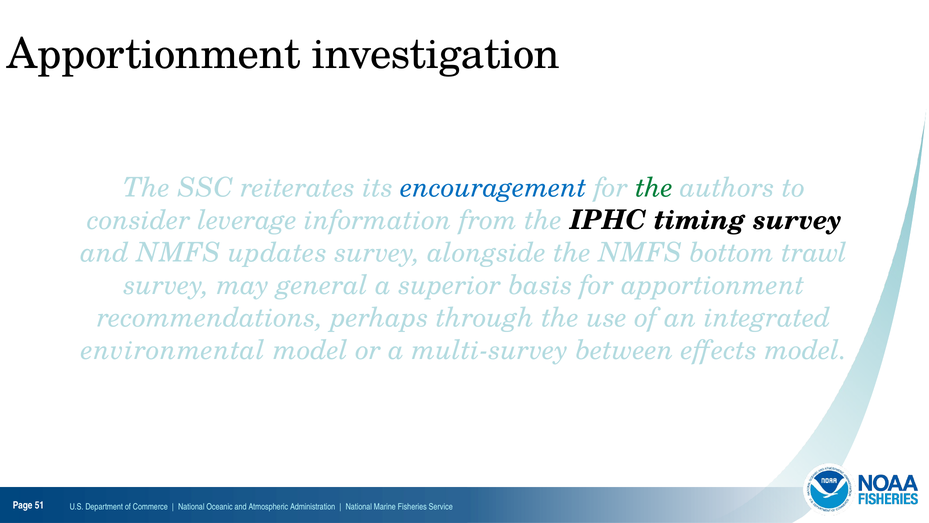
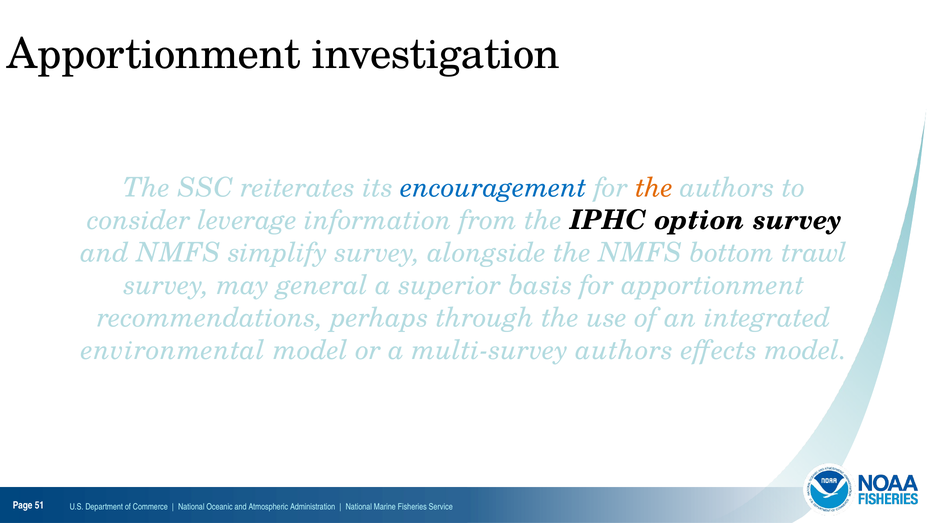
the at (654, 187) colour: green -> orange
timing: timing -> option
updates: updates -> simplify
multi-survey between: between -> authors
